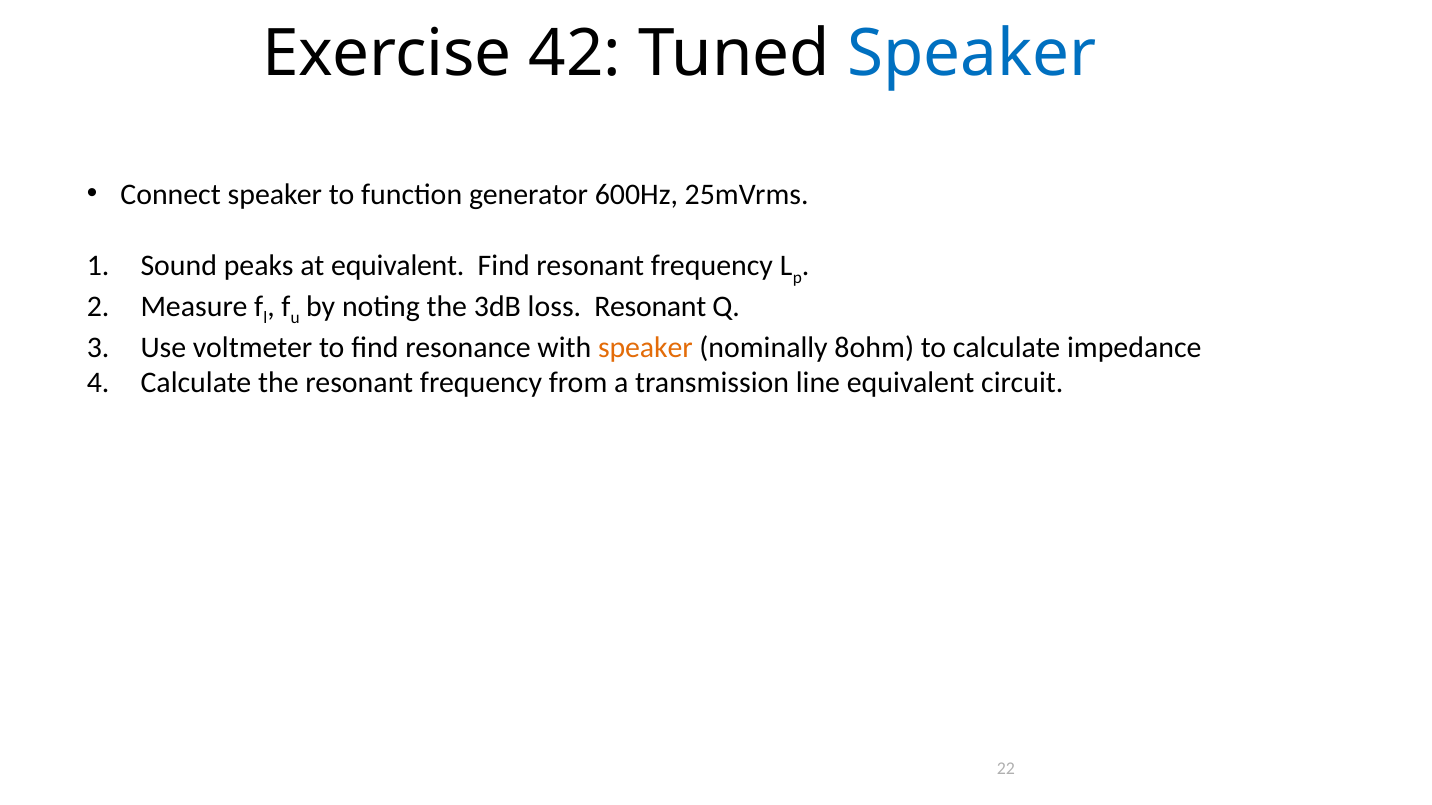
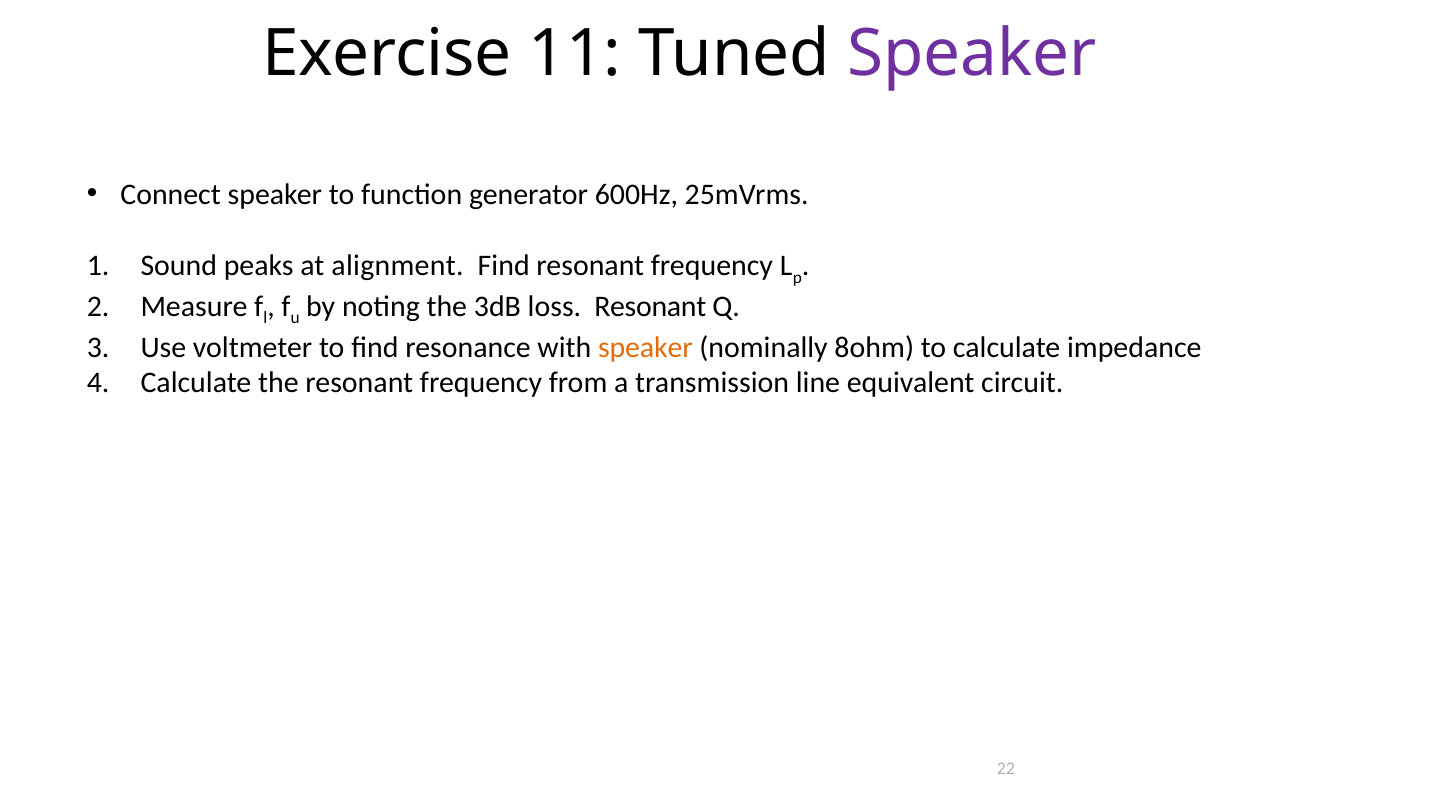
42: 42 -> 11
Speaker at (972, 54) colour: blue -> purple
at equivalent: equivalent -> alignment
